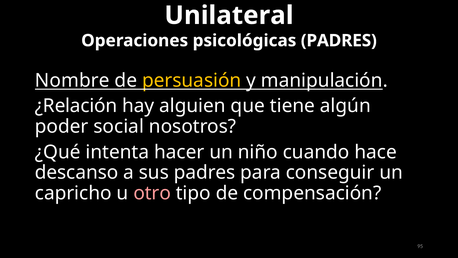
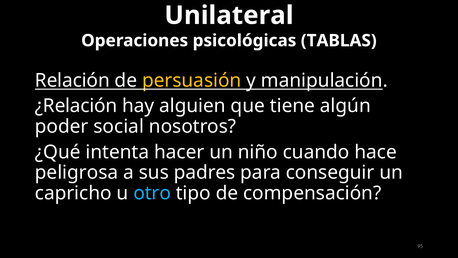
psicológicas PADRES: PADRES -> TABLAS
Nombre: Nombre -> Relación
descanso: descanso -> peligrosa
otro colour: pink -> light blue
